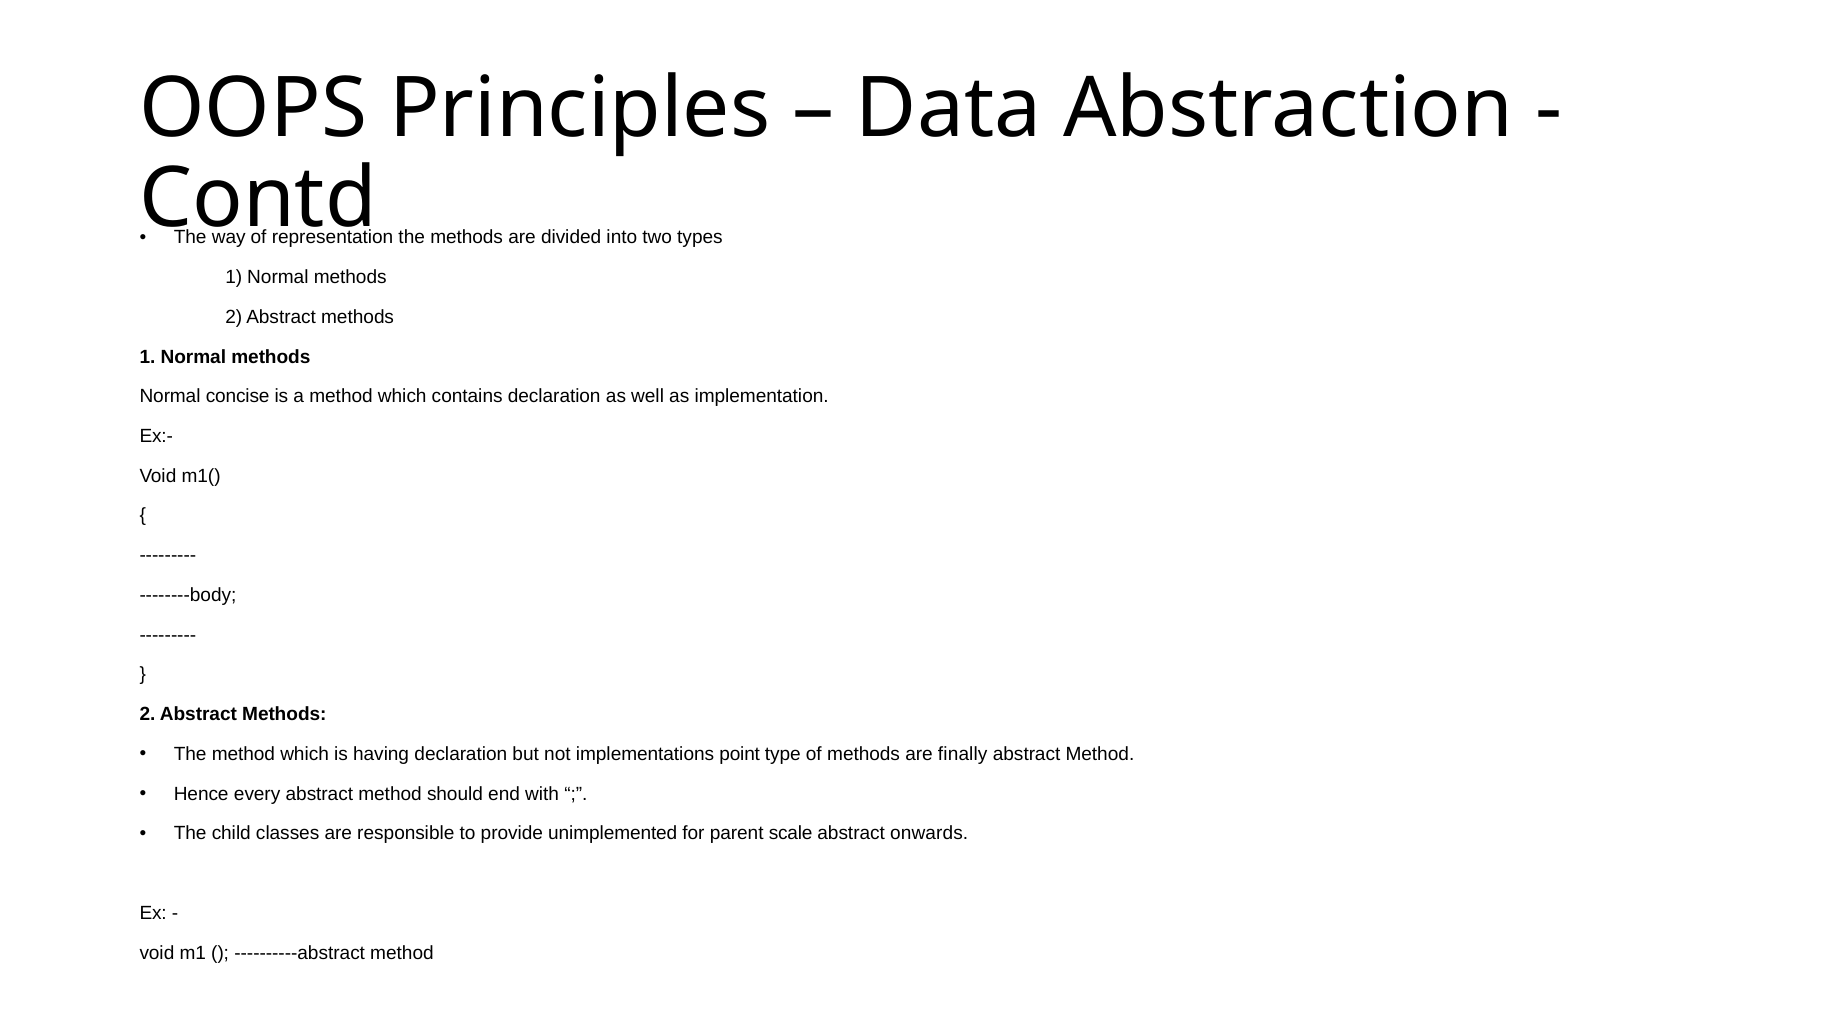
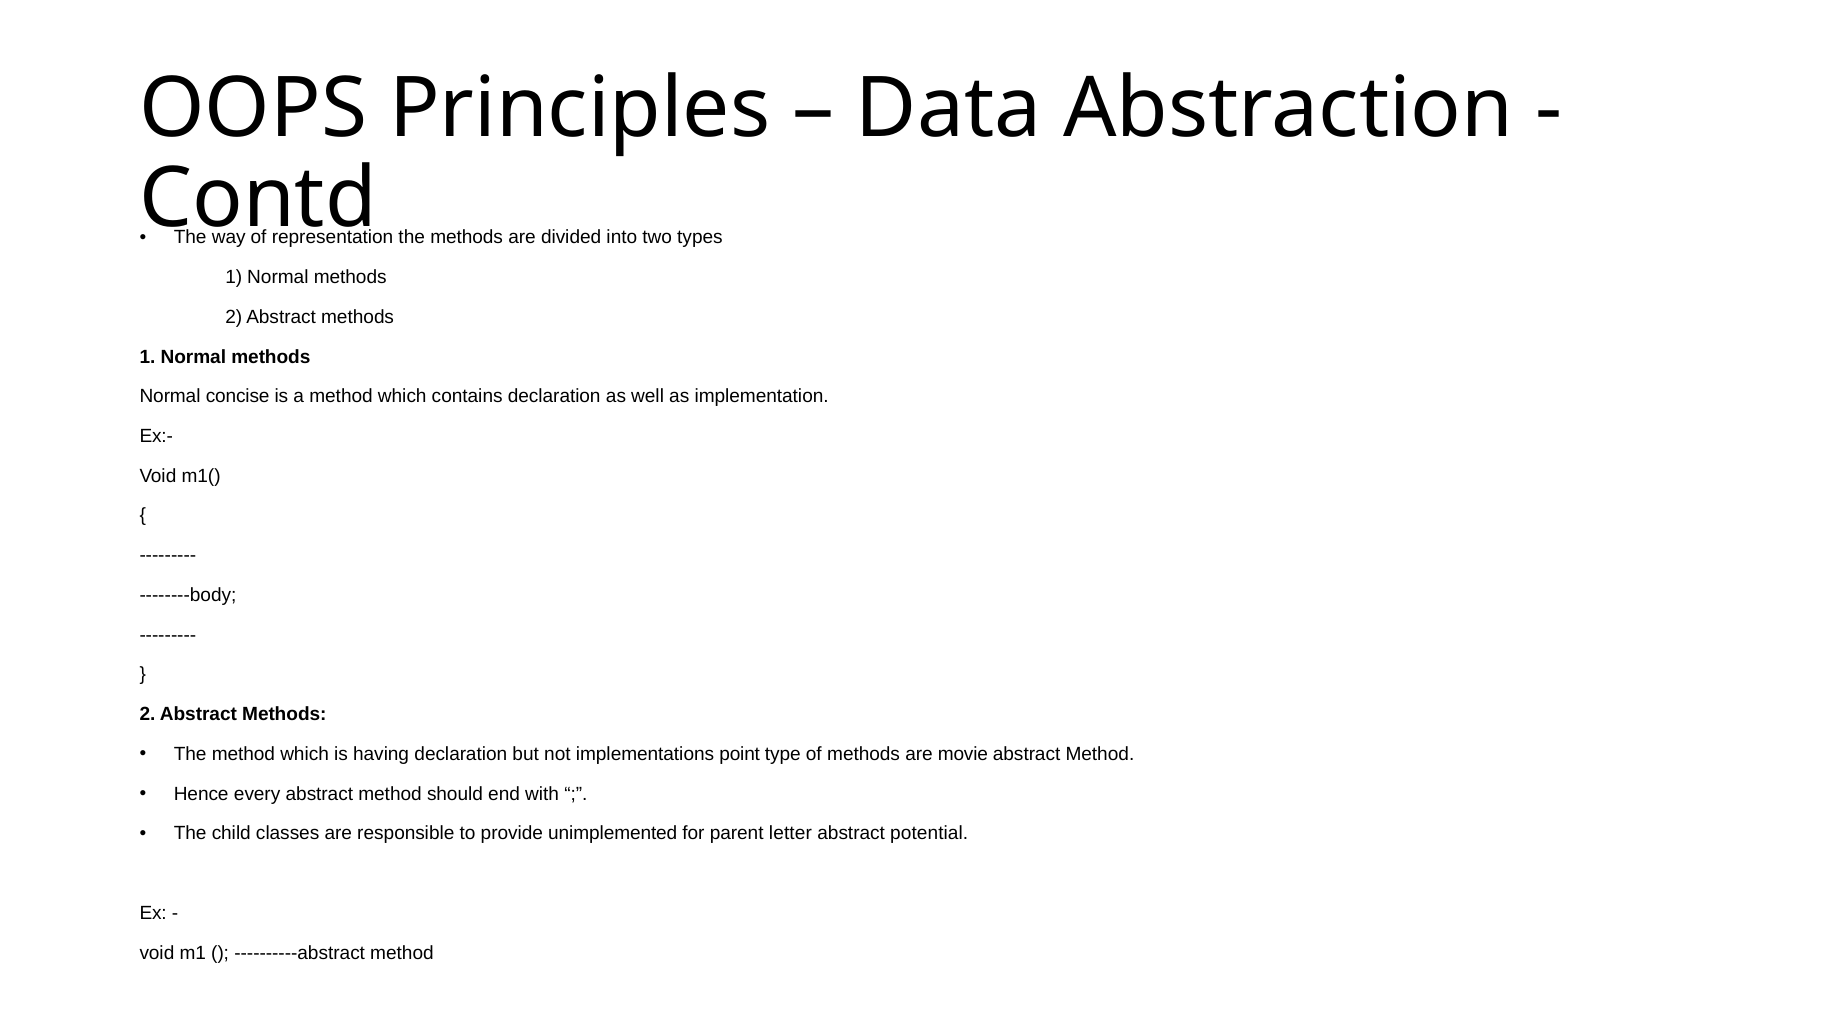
finally: finally -> movie
scale: scale -> letter
onwards: onwards -> potential
